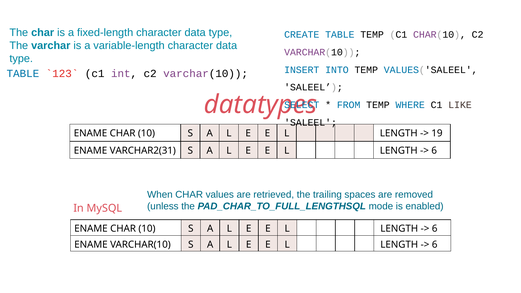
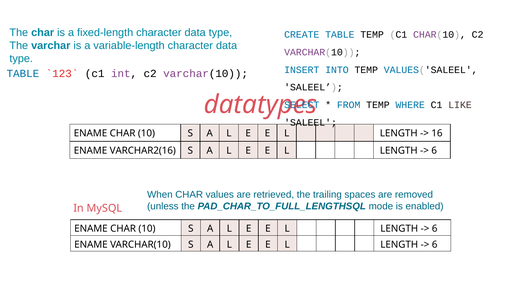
19: 19 -> 16
VARCHAR2(31: VARCHAR2(31 -> VARCHAR2(16
